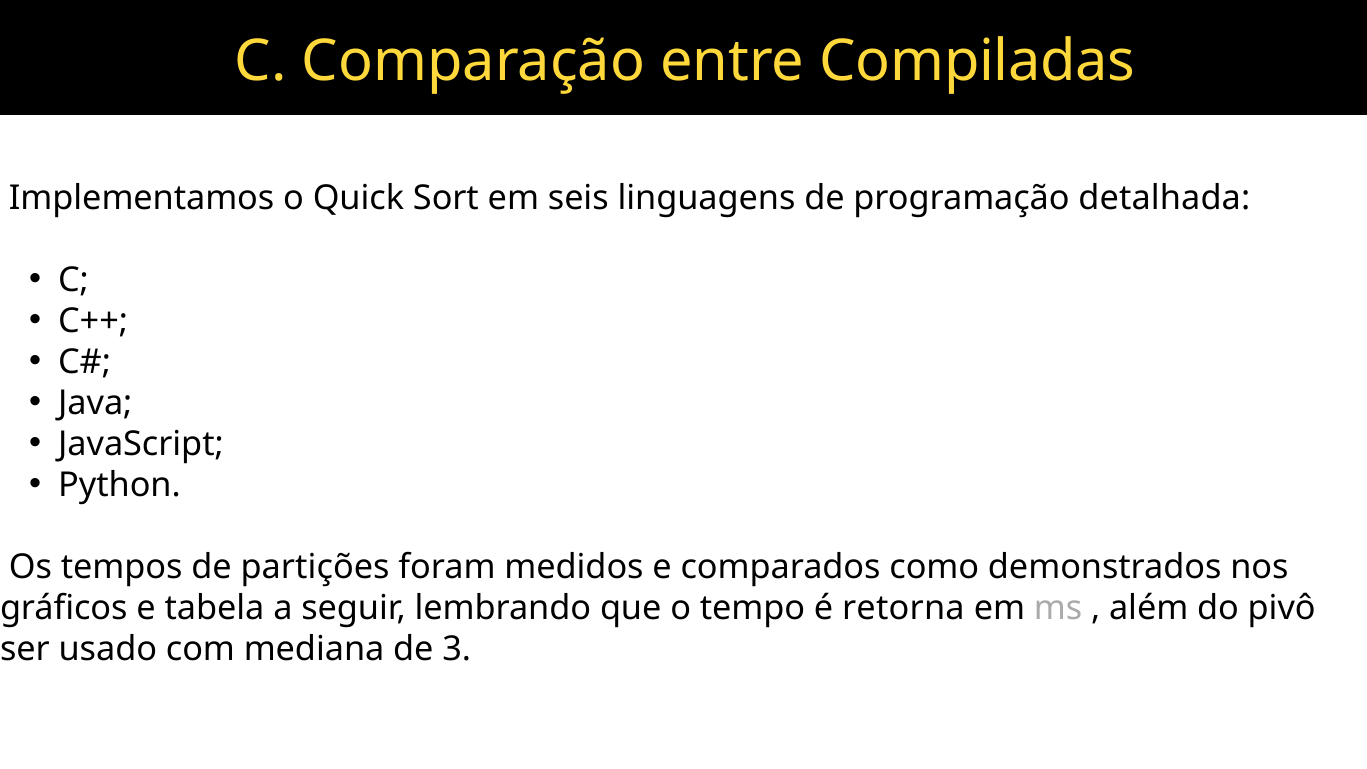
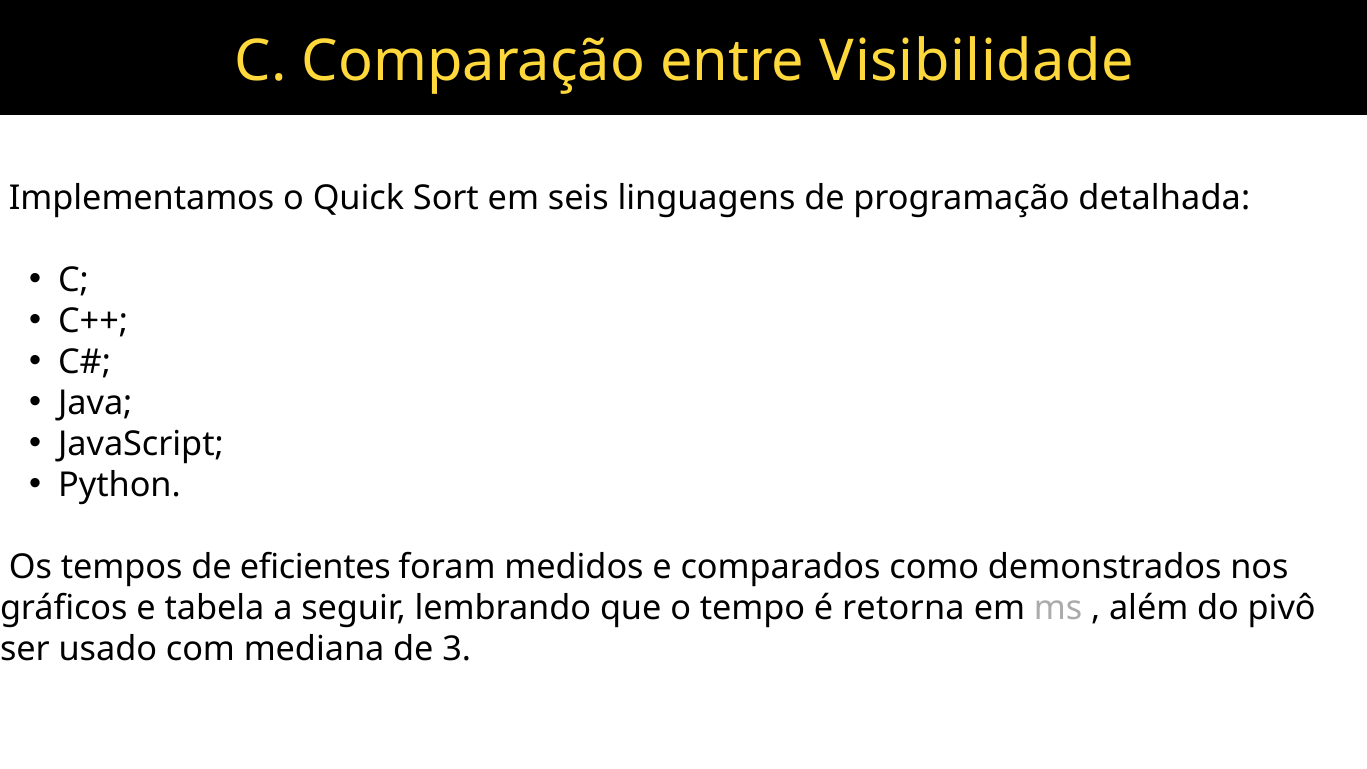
Compiladas: Compiladas -> Visibilidade
partições: partições -> eficientes
